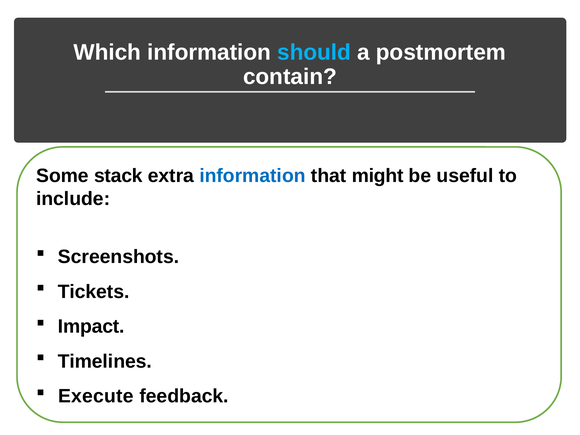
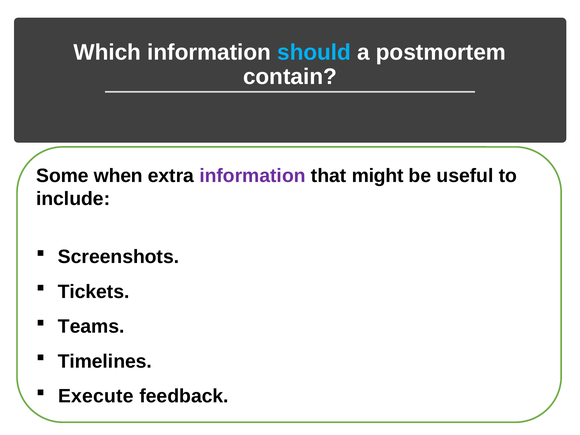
stack: stack -> when
information at (252, 176) colour: blue -> purple
Impact: Impact -> Teams
